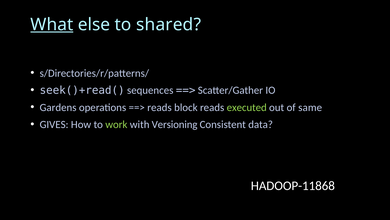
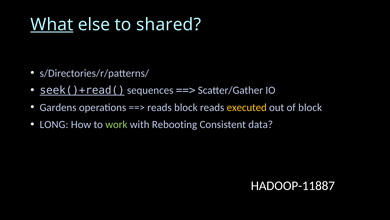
seek()+read( underline: none -> present
executed colour: light green -> yellow
of same: same -> block
GIVES: GIVES -> LONG
Versioning: Versioning -> Rebooting
HADOOP-11868: HADOOP-11868 -> HADOOP-11887
